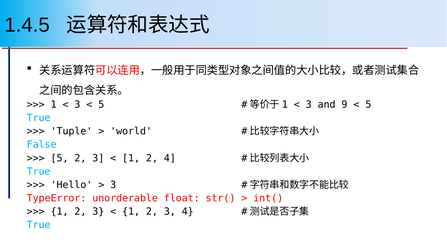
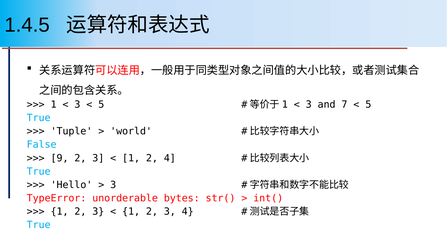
9: 9 -> 7
5 at (60, 158): 5 -> 9
float: float -> bytes
